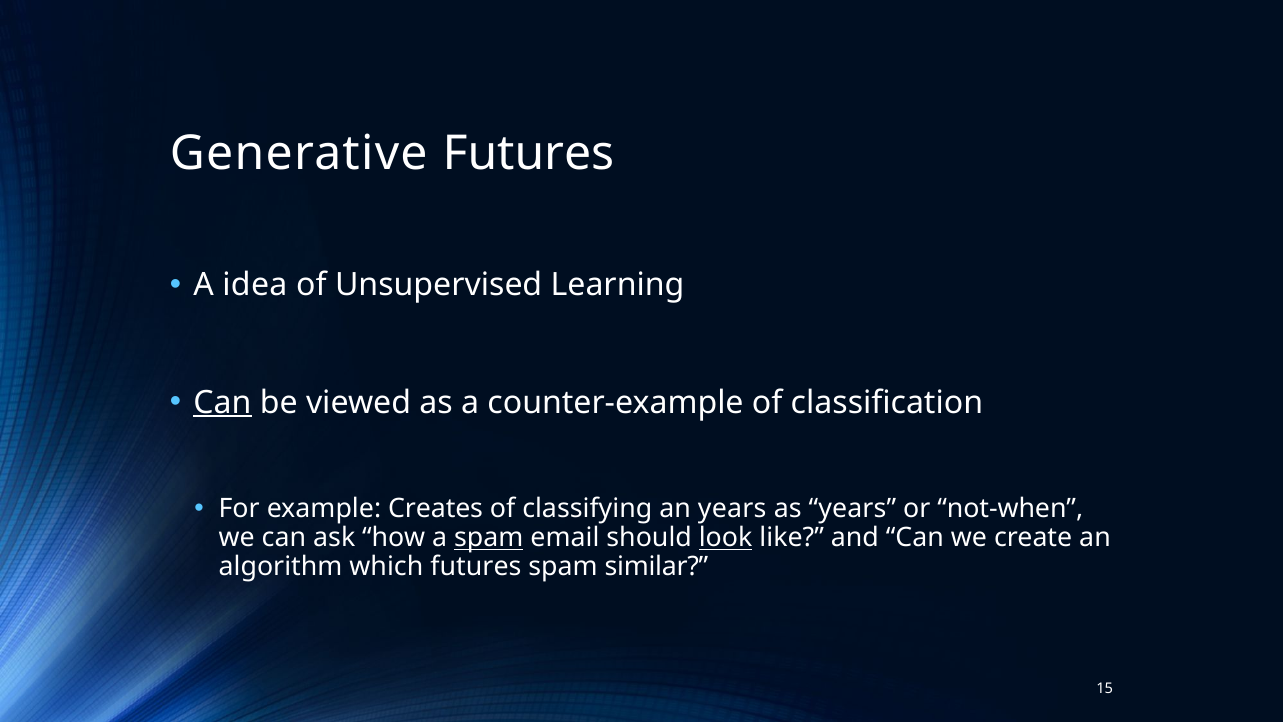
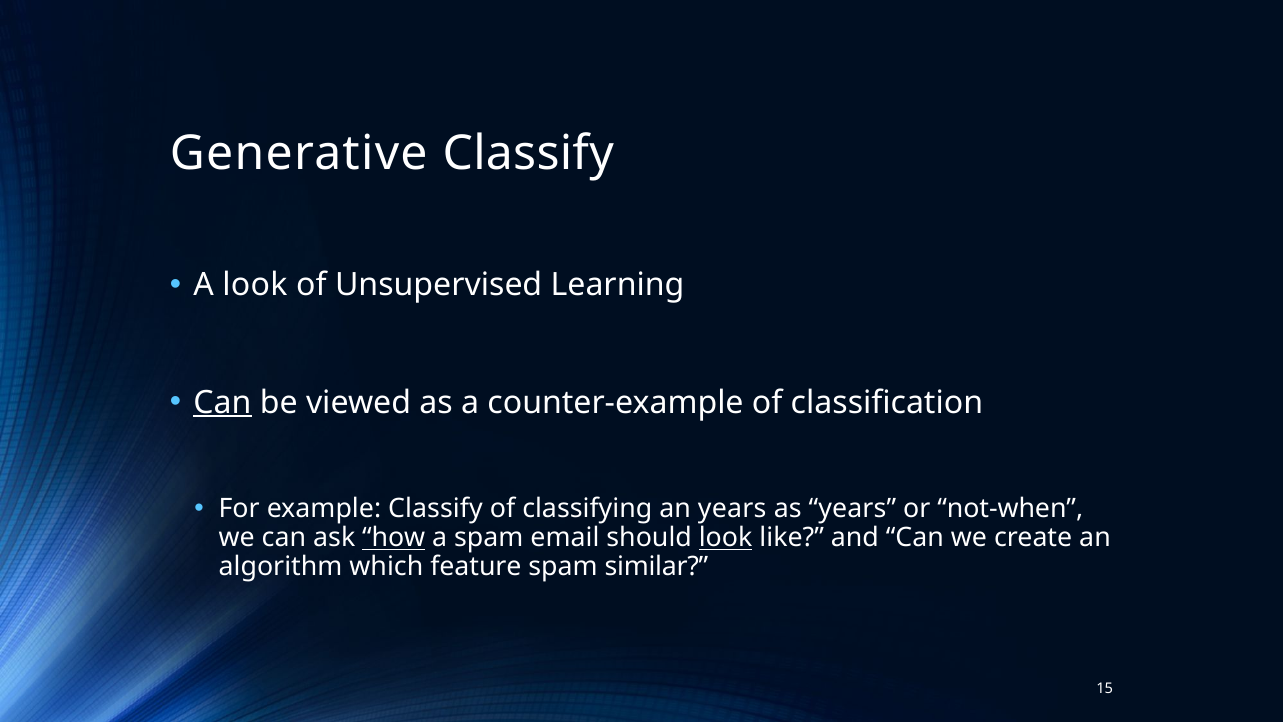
Generative Futures: Futures -> Classify
A idea: idea -> look
example Creates: Creates -> Classify
how underline: none -> present
spam at (489, 538) underline: present -> none
which futures: futures -> feature
